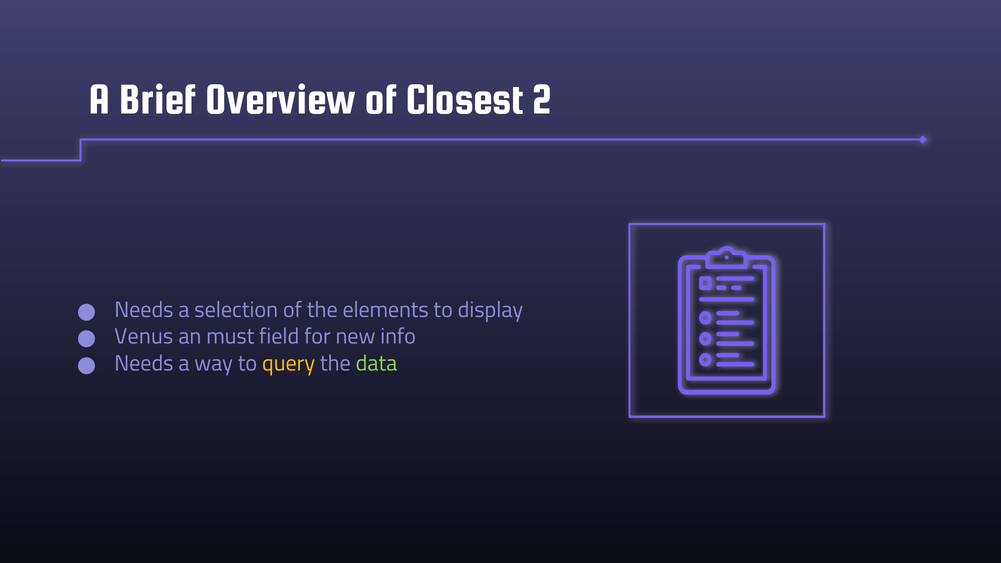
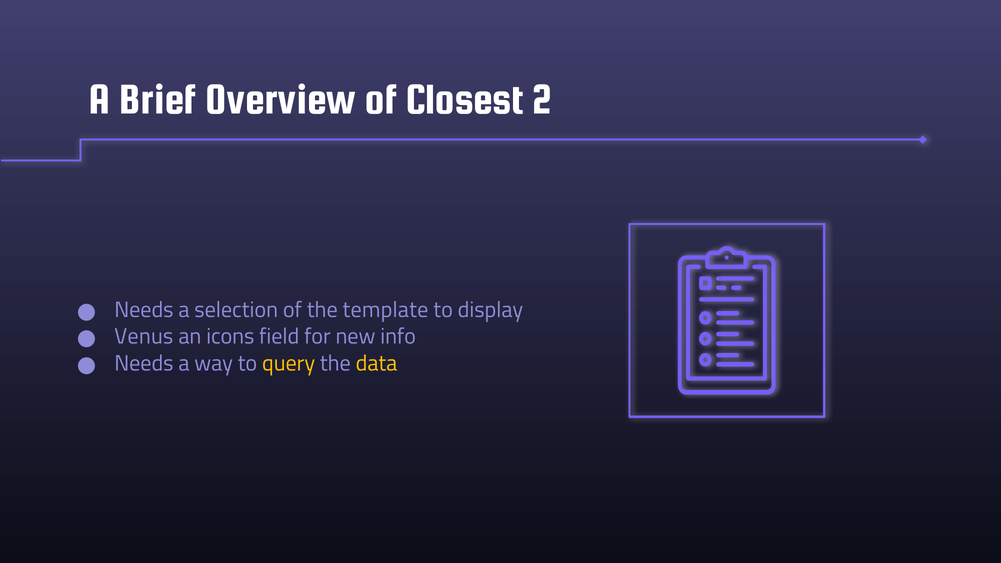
elements: elements -> template
must: must -> icons
data colour: light green -> yellow
